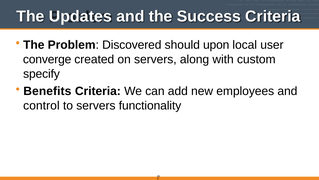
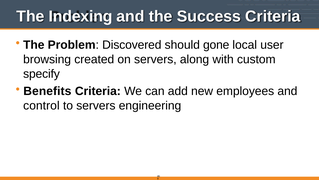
Updates: Updates -> Indexing
upon: upon -> gone
converge: converge -> browsing
functionality: functionality -> engineering
